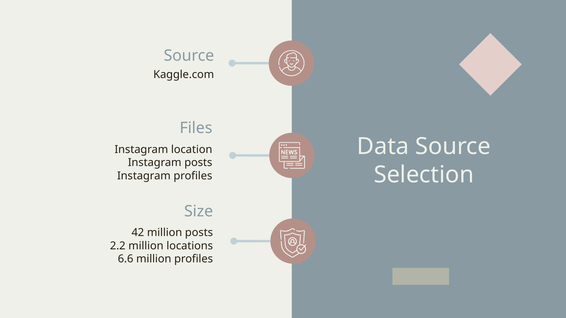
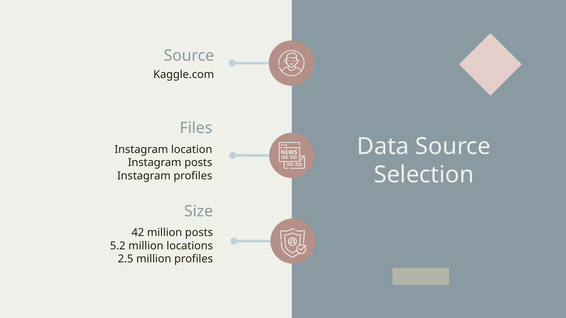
2.2: 2.2 -> 5.2
6.6: 6.6 -> 2.5
